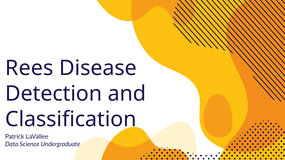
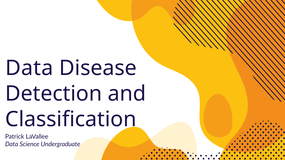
Rees at (29, 68): Rees -> Data
